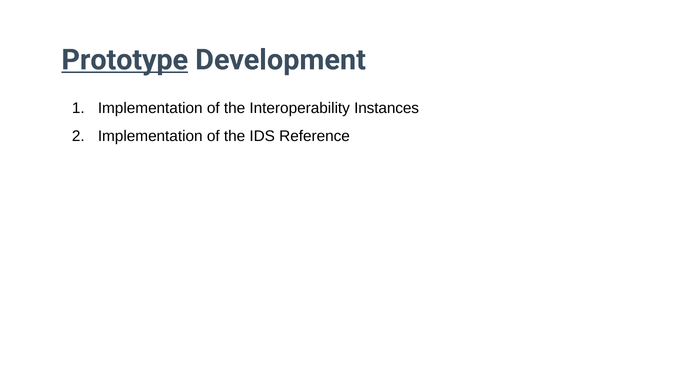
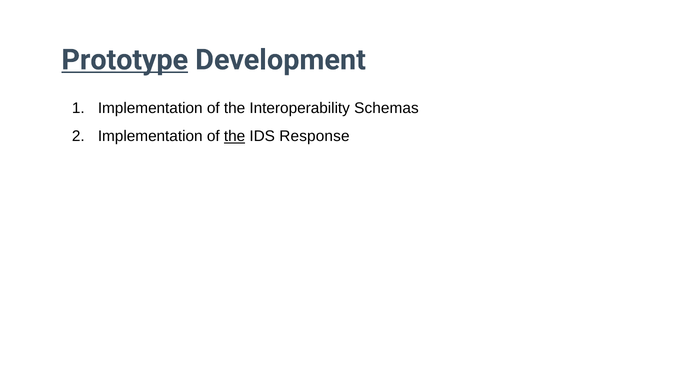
Instances: Instances -> Schemas
the at (235, 136) underline: none -> present
Reference: Reference -> Response
